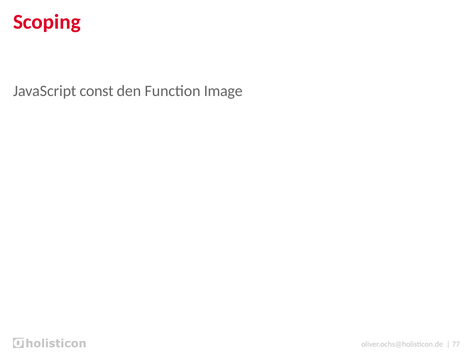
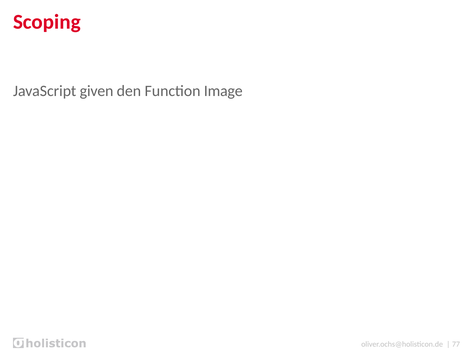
const: const -> given
